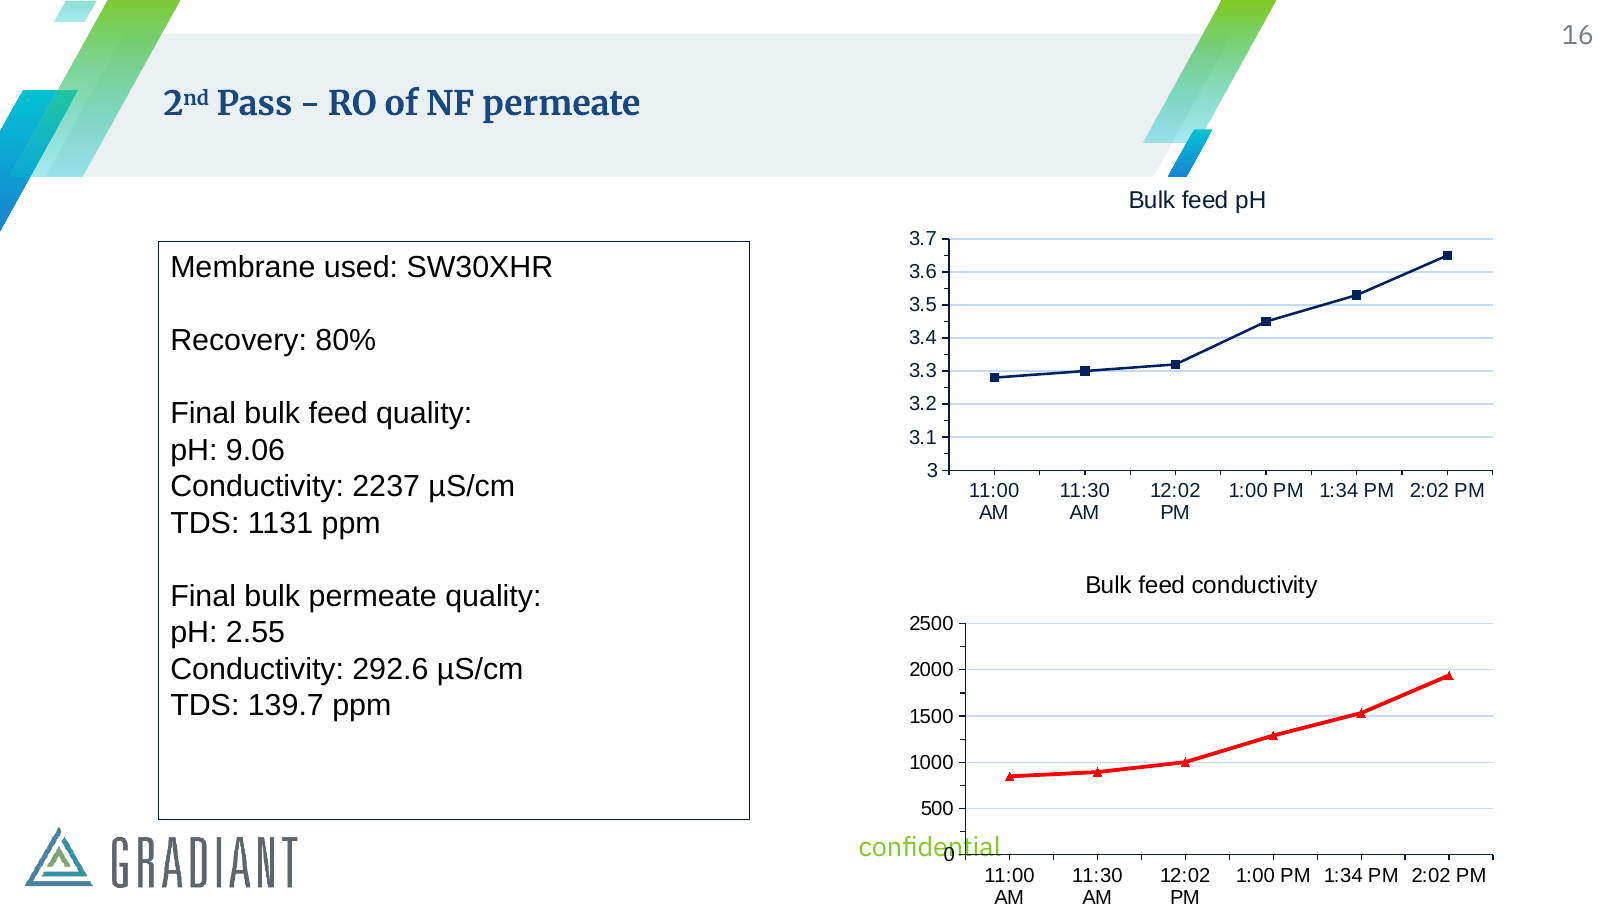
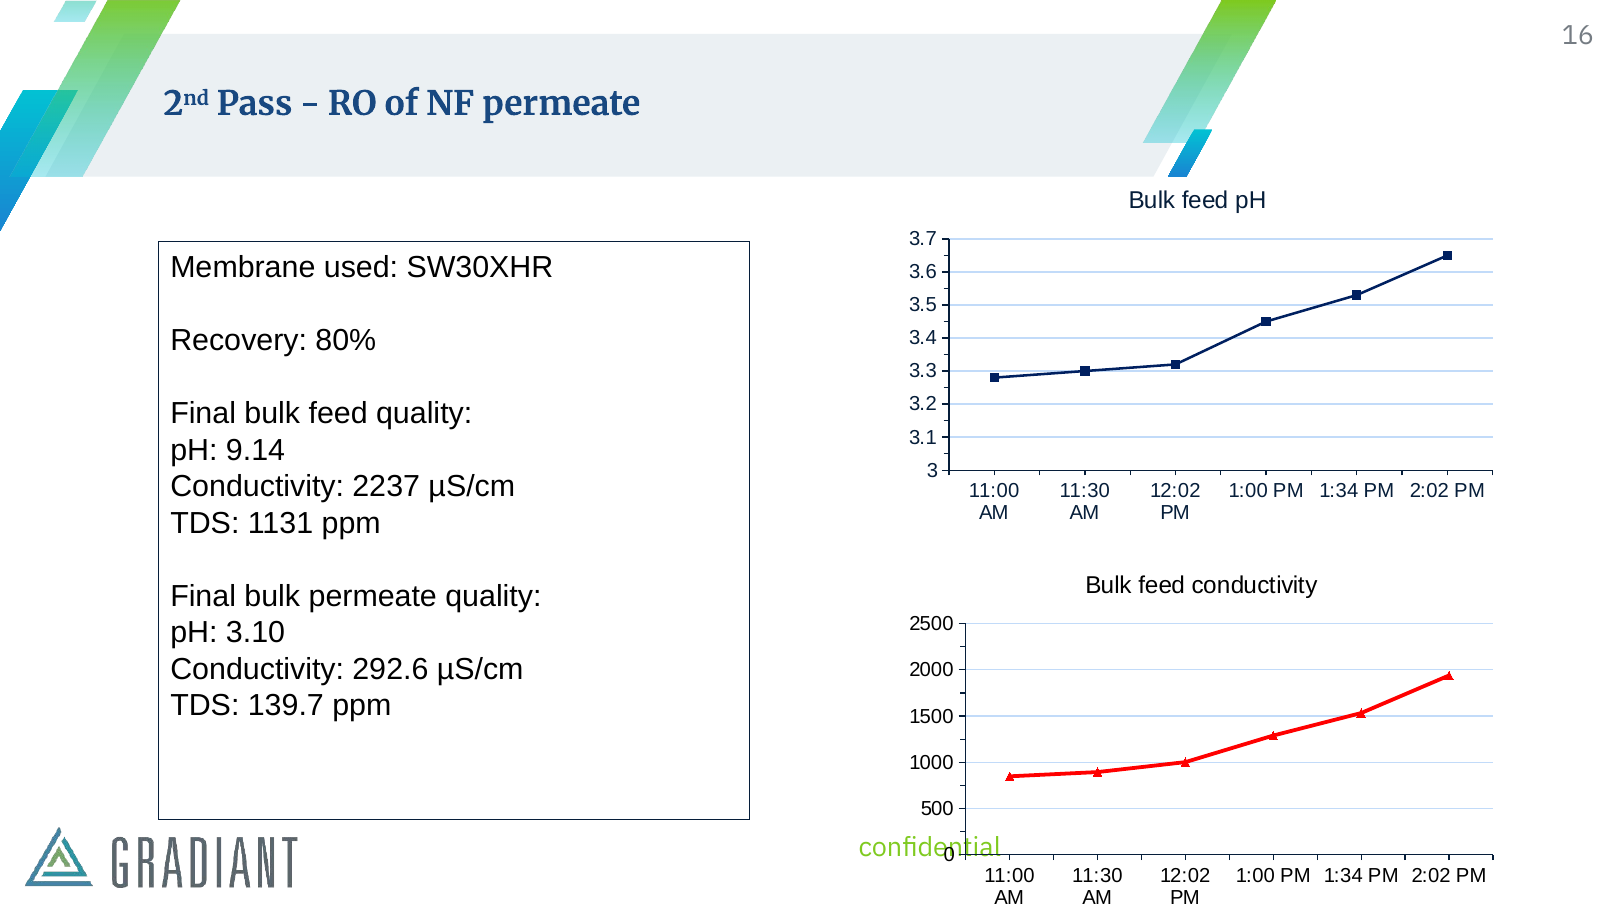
9.06: 9.06 -> 9.14
2.55: 2.55 -> 3.10
